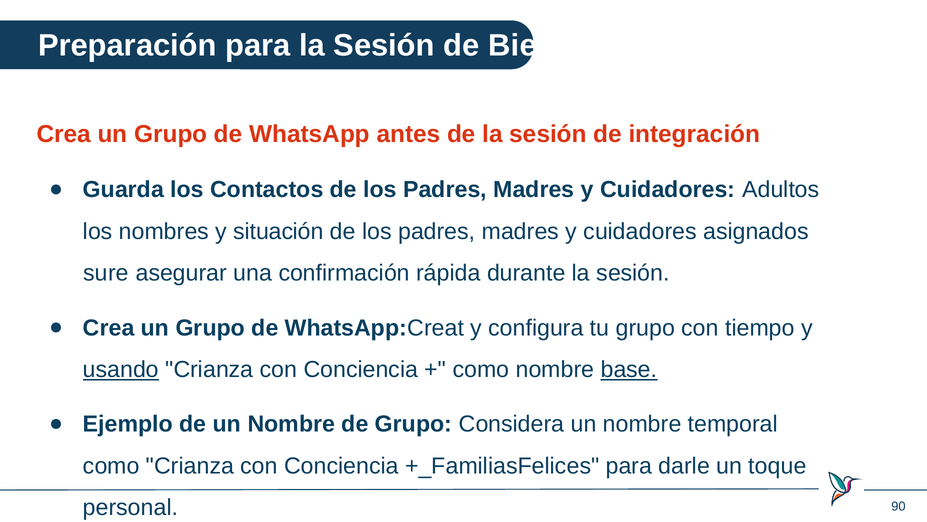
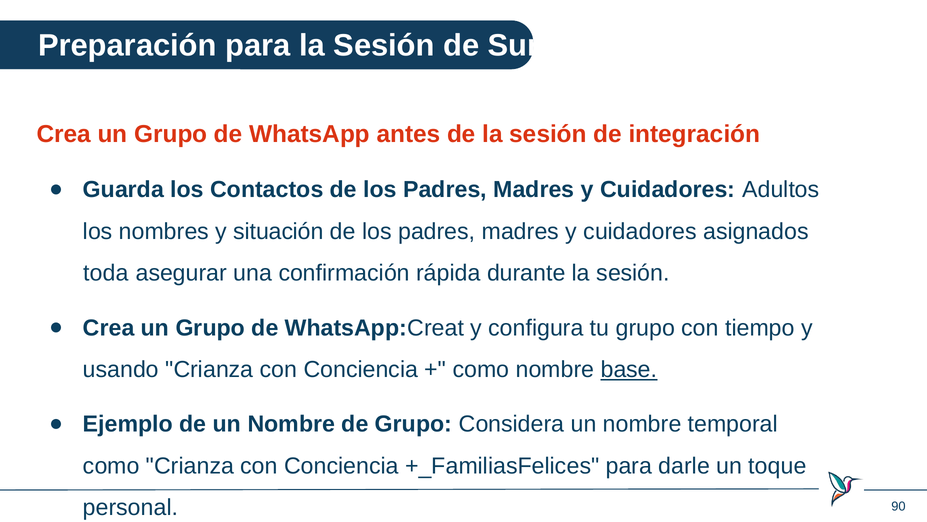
Bien: Bien -> Sure
sure: sure -> toda
usando underline: present -> none
